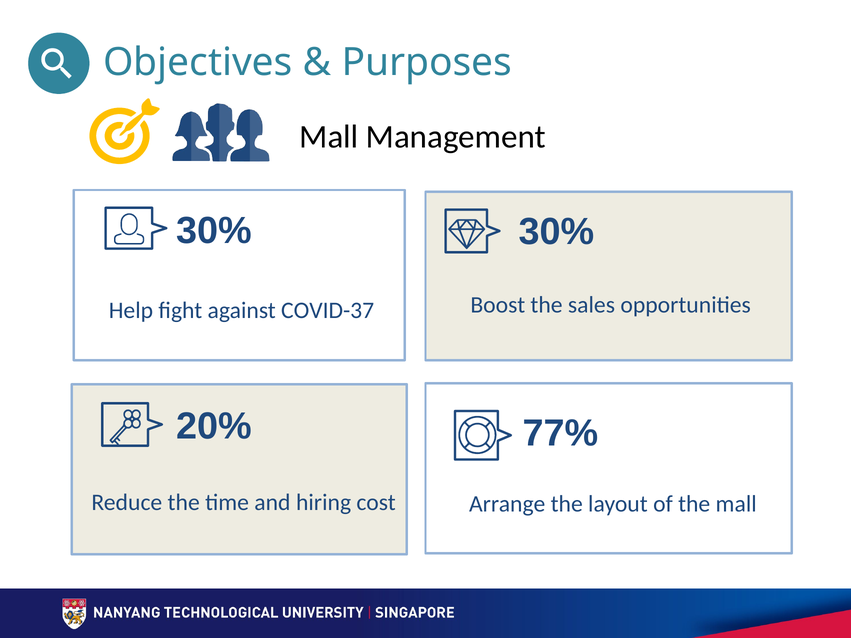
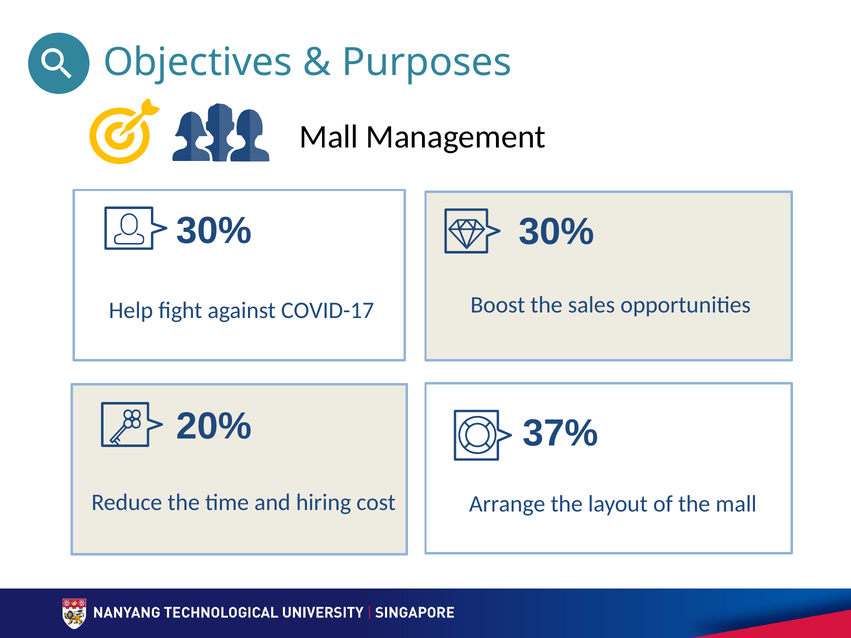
COVID-37: COVID-37 -> COVID-17
77%: 77% -> 37%
